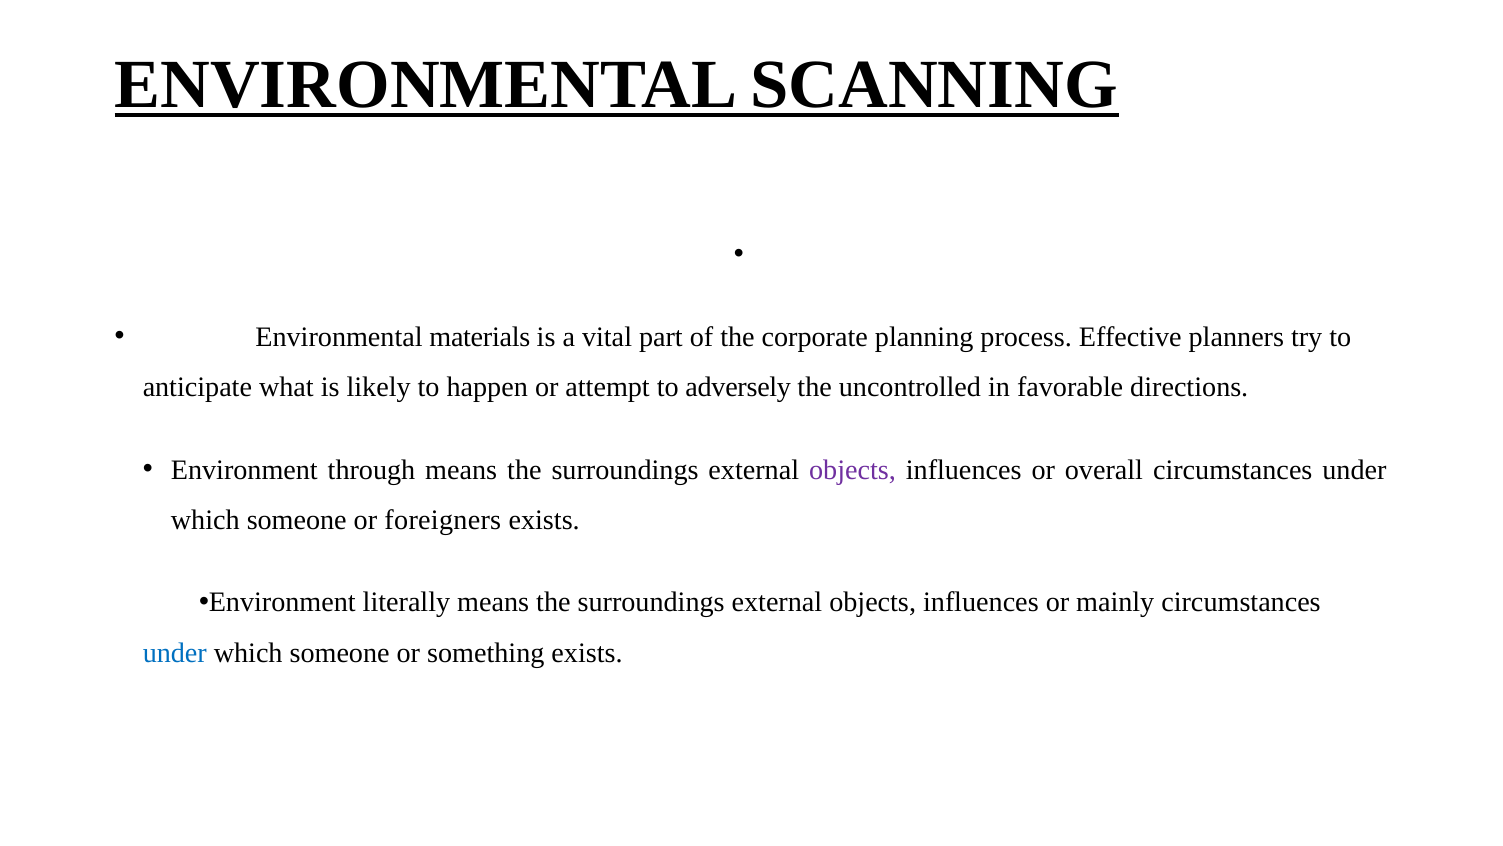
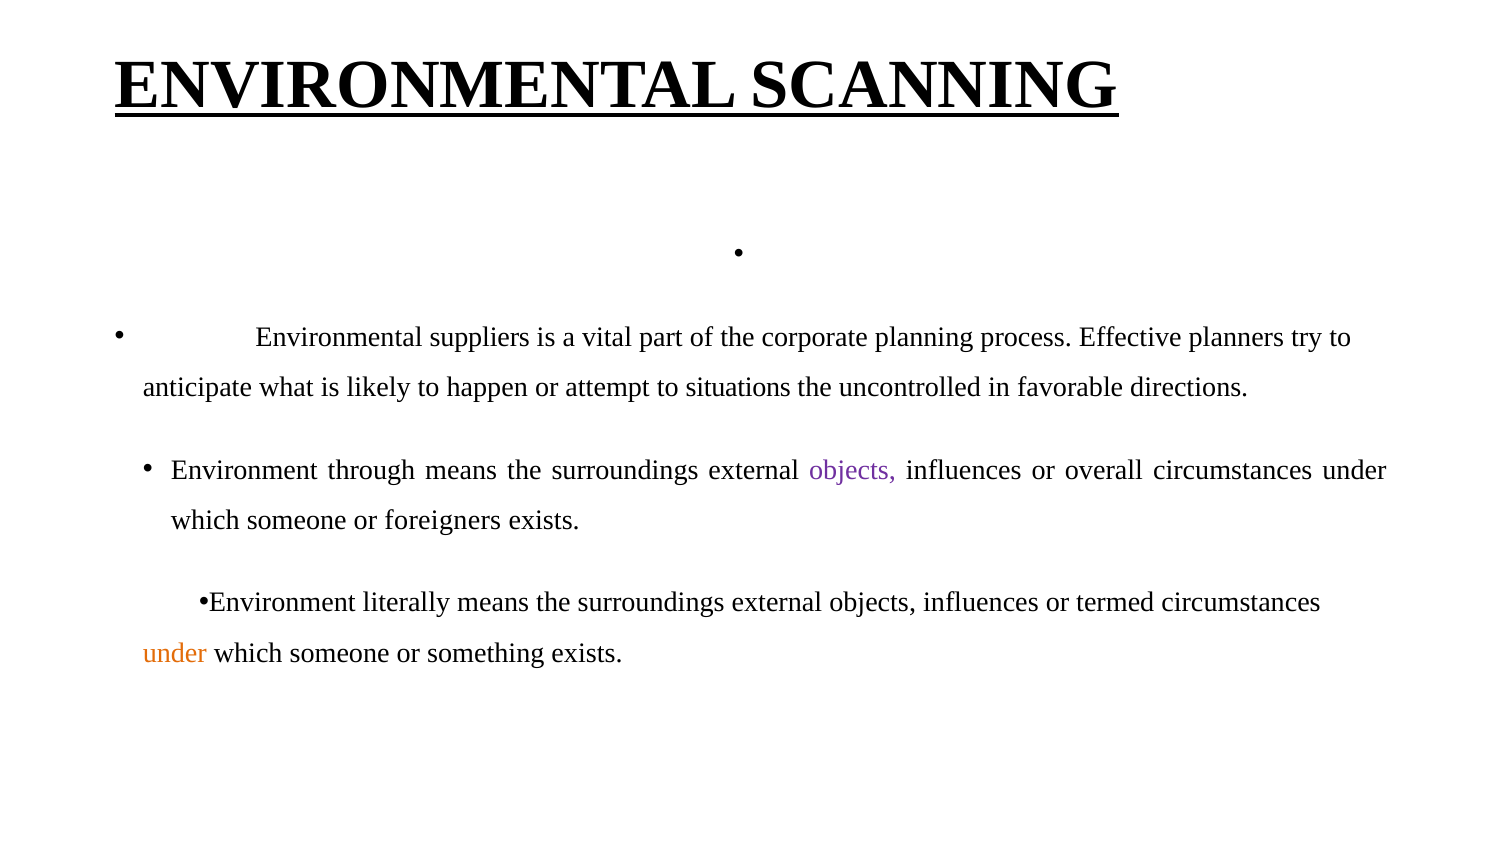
materials: materials -> suppliers
adversely: adversely -> situations
mainly: mainly -> termed
under at (175, 653) colour: blue -> orange
